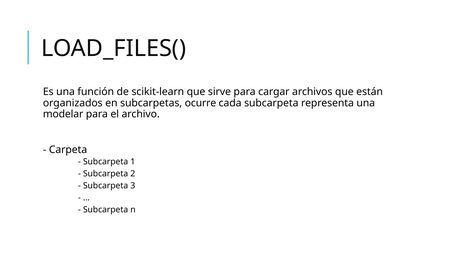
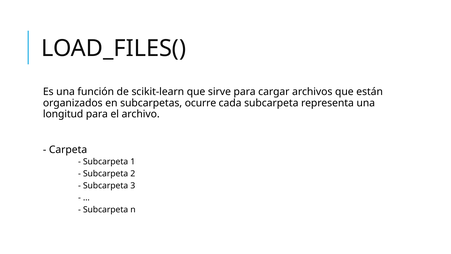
modelar: modelar -> longitud
